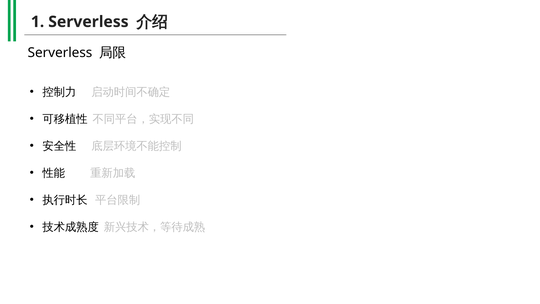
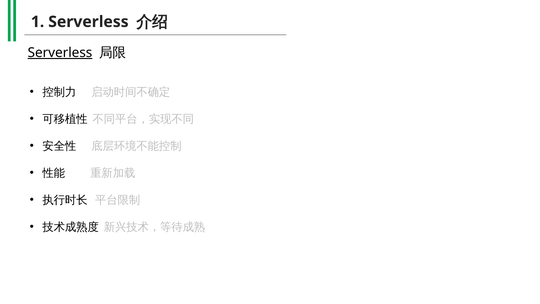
Serverless at (60, 53) underline: none -> present
